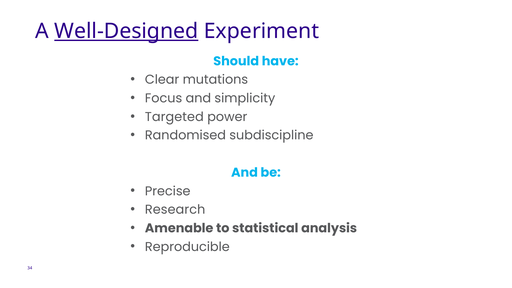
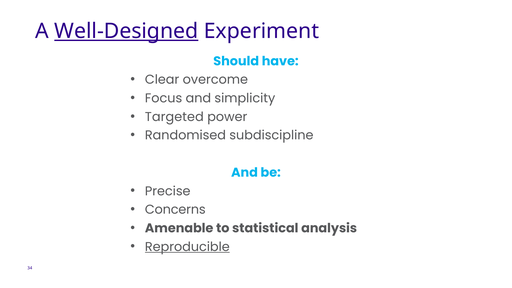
mutations: mutations -> overcome
Research: Research -> Concerns
Reproducible underline: none -> present
